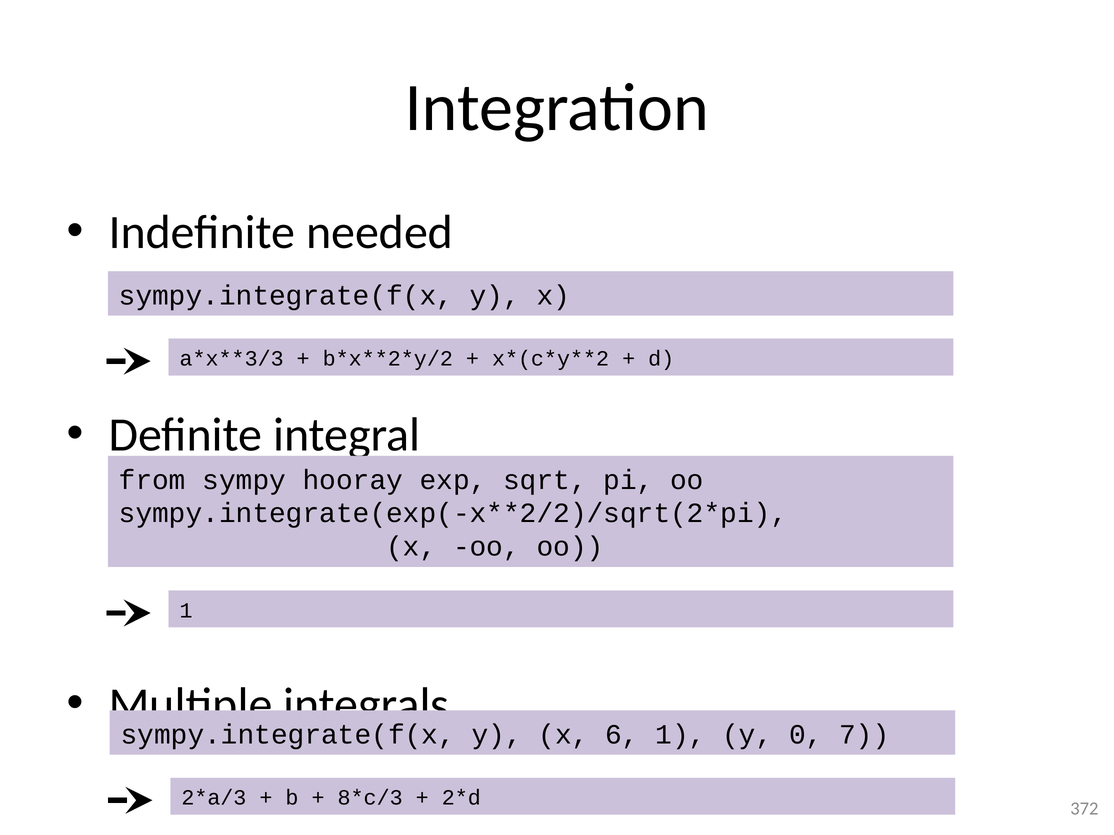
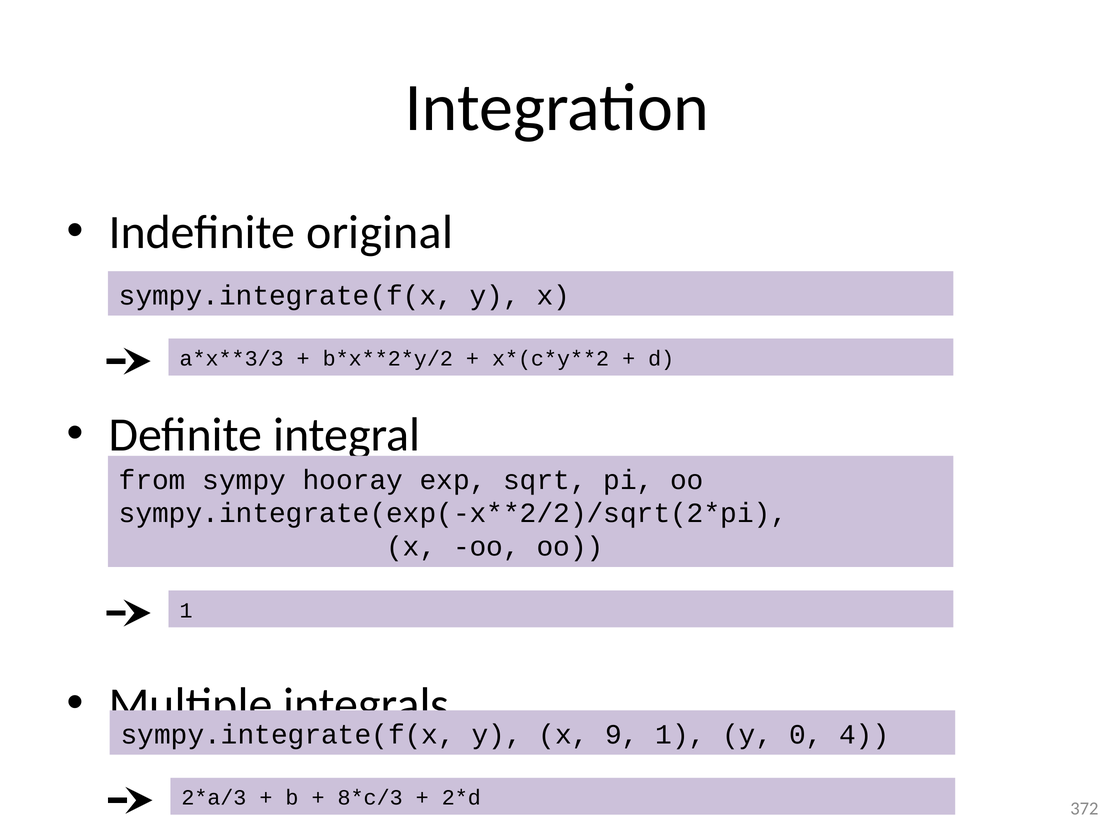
needed: needed -> original
6: 6 -> 9
7: 7 -> 4
